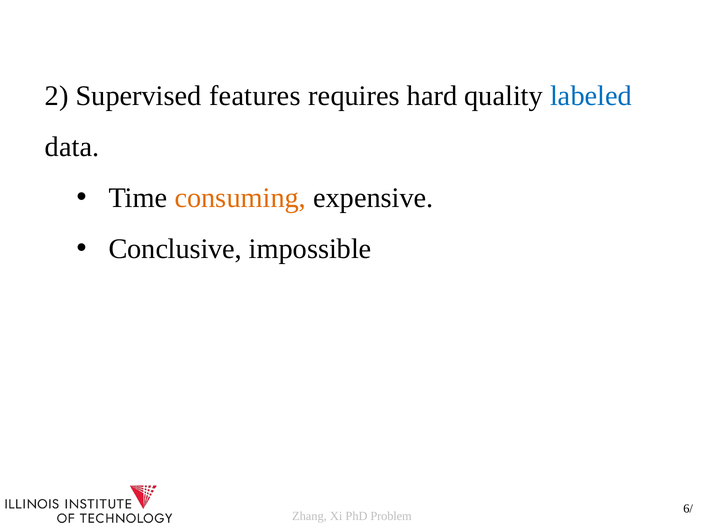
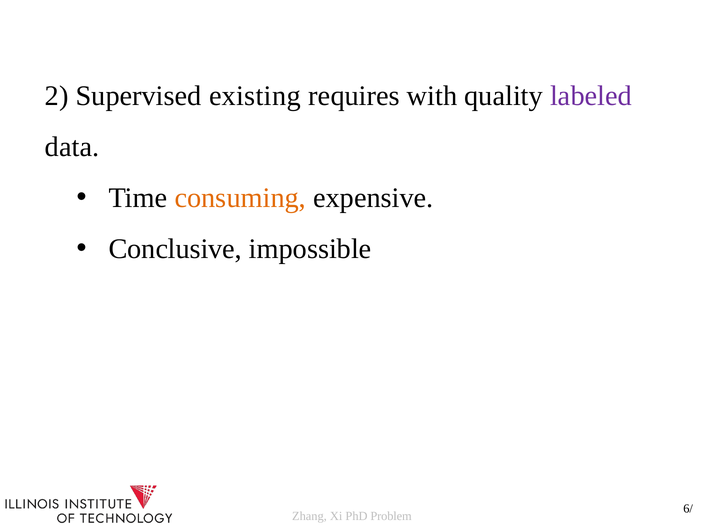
features: features -> existing
hard: hard -> with
labeled colour: blue -> purple
